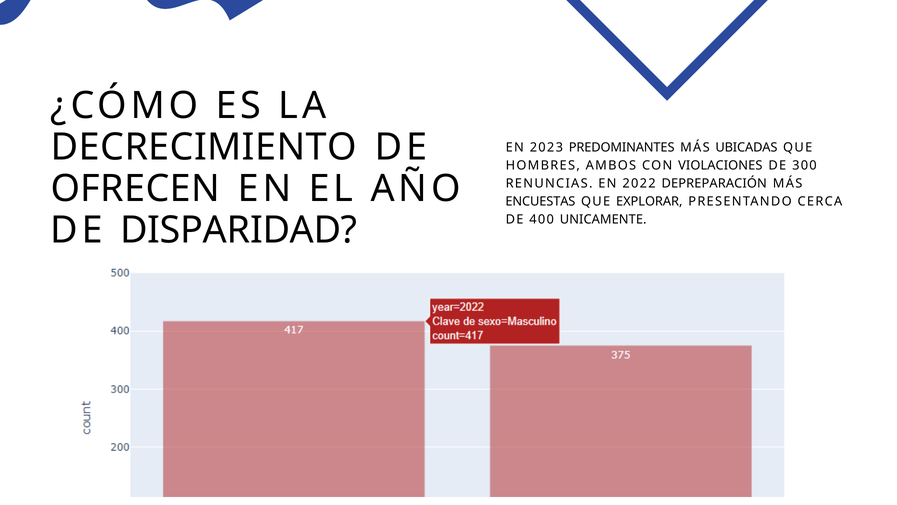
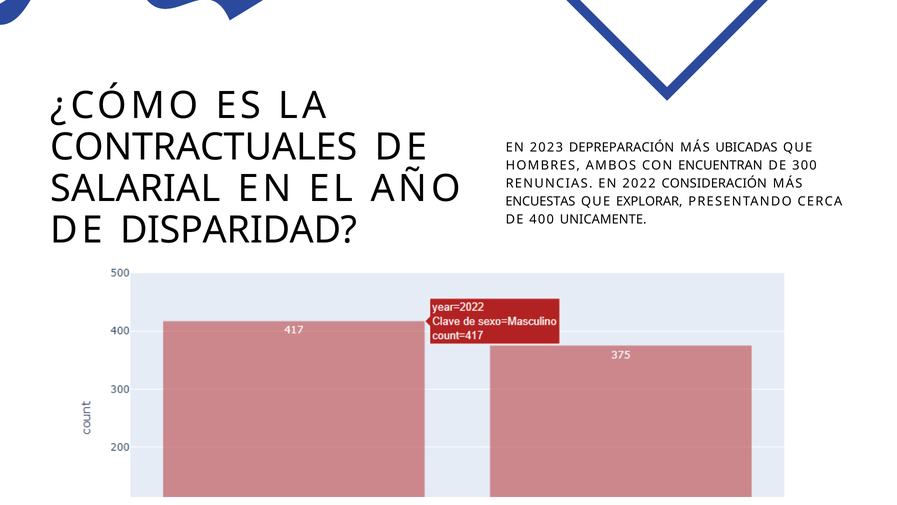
DECRECIMIENTO: DECRECIMIENTO -> CONTRACTUALES
PREDOMINANTES: PREDOMINANTES -> DEPREPARACIÓN
VIOLACIONES: VIOLACIONES -> ENCUENTRAN
OFRECEN: OFRECEN -> SALARIAL
DEPREPARACIÓN: DEPREPARACIÓN -> CONSIDERACIÓN
